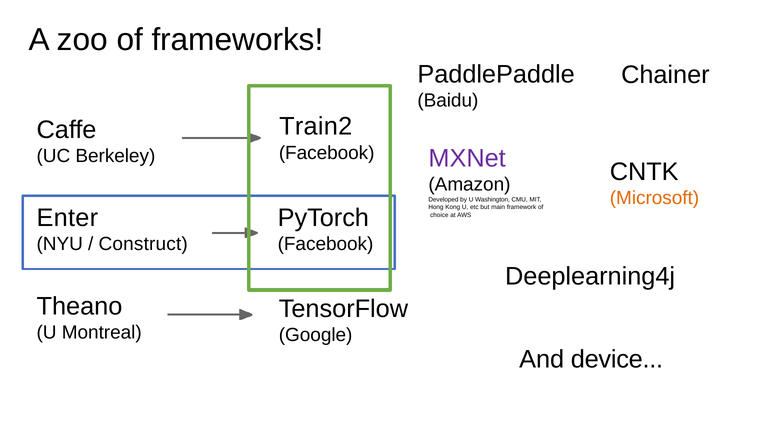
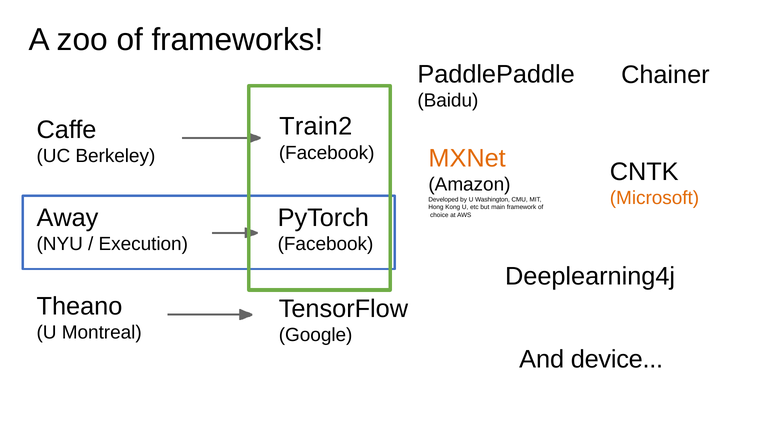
MXNet colour: purple -> orange
Enter: Enter -> Away
Construct: Construct -> Execution
